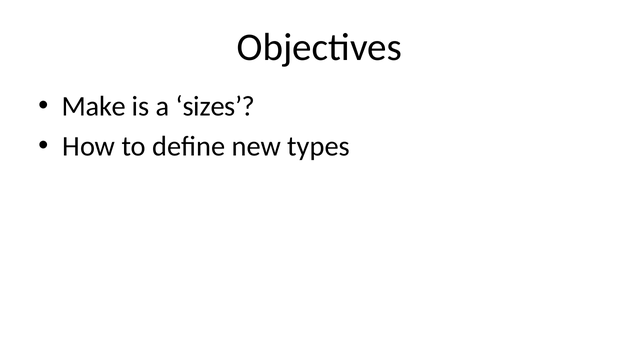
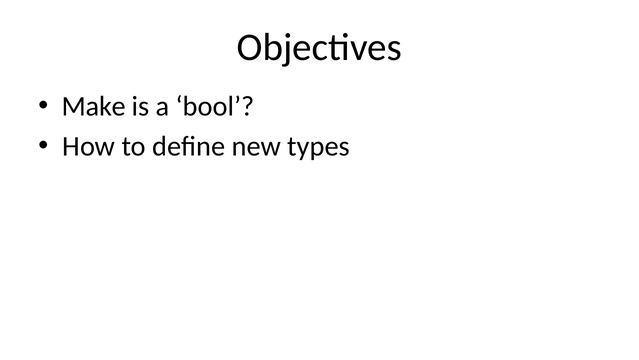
sizes: sizes -> bool
